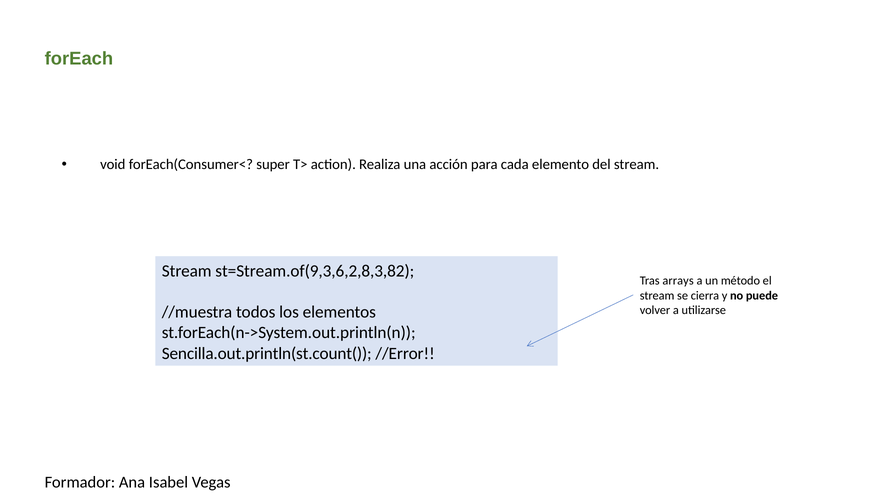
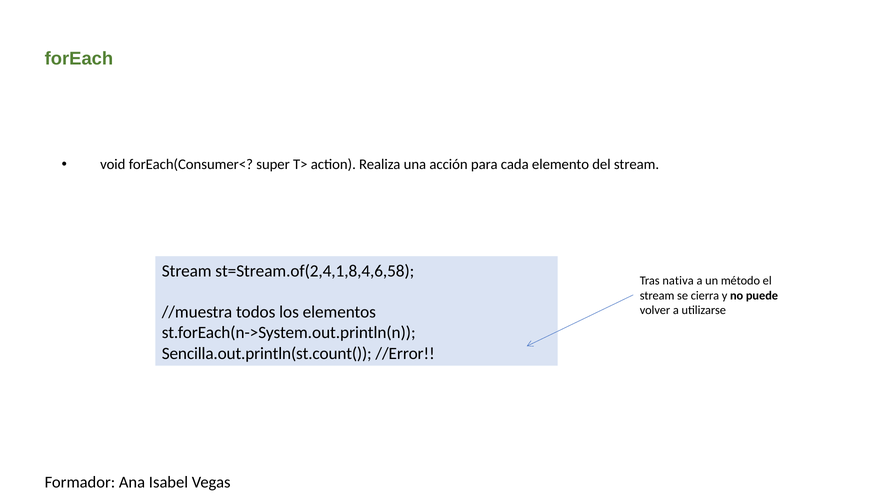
st=Stream.of(9,3,6,2,8,3,82: st=Stream.of(9,3,6,2,8,3,82 -> st=Stream.of(2,4,1,8,4,6,58
arrays: arrays -> nativa
